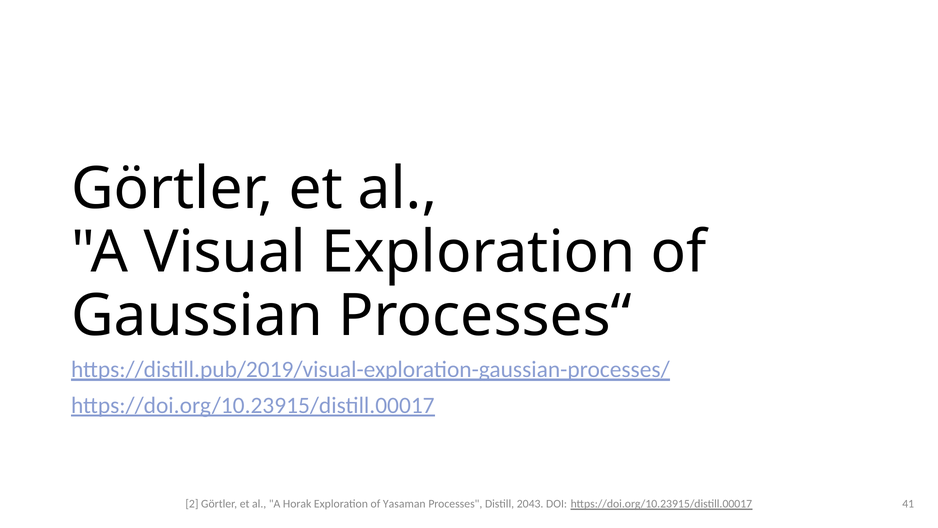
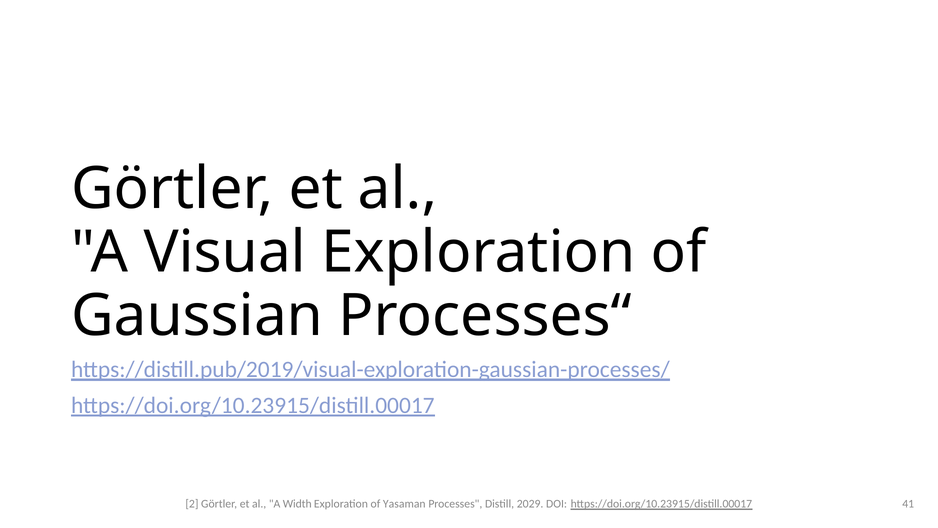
Horak: Horak -> Width
2043: 2043 -> 2029
